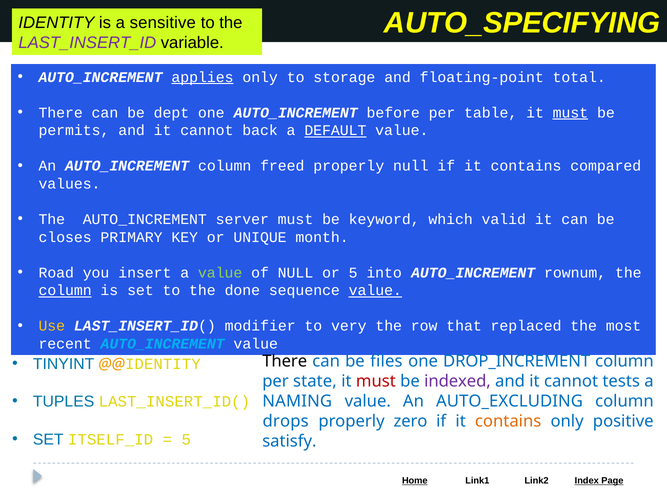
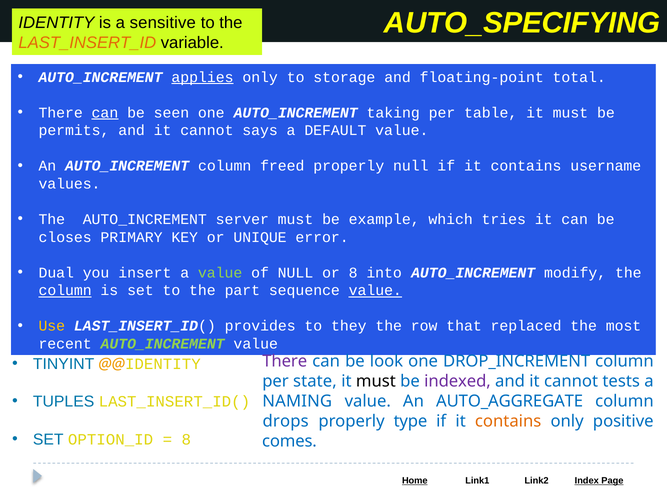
LAST_INSERT_ID colour: purple -> orange
can at (105, 113) underline: none -> present
dept: dept -> seen
before: before -> taking
must at (570, 113) underline: present -> none
back: back -> says
DEFAULT underline: present -> none
compared: compared -> username
keyword: keyword -> example
valid: valid -> tries
month: month -> error
Road: Road -> Dual
or 5: 5 -> 8
rownum: rownum -> modify
done: done -> part
modifier: modifier -> provides
very: very -> they
AUTO_INCREMENT at (163, 344) colour: light blue -> light green
There at (285, 361) colour: black -> purple
files: files -> look
must at (376, 381) colour: red -> black
AUTO_EXCLUDING: AUTO_EXCLUDING -> AUTO_AGGREGATE
zero: zero -> type
ITSELF_ID: ITSELF_ID -> OPTION_ID
5 at (186, 440): 5 -> 8
satisfy: satisfy -> comes
